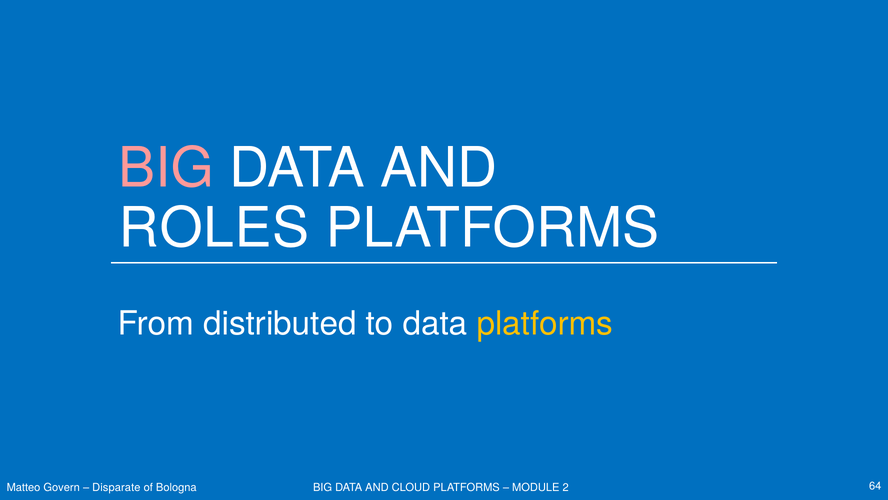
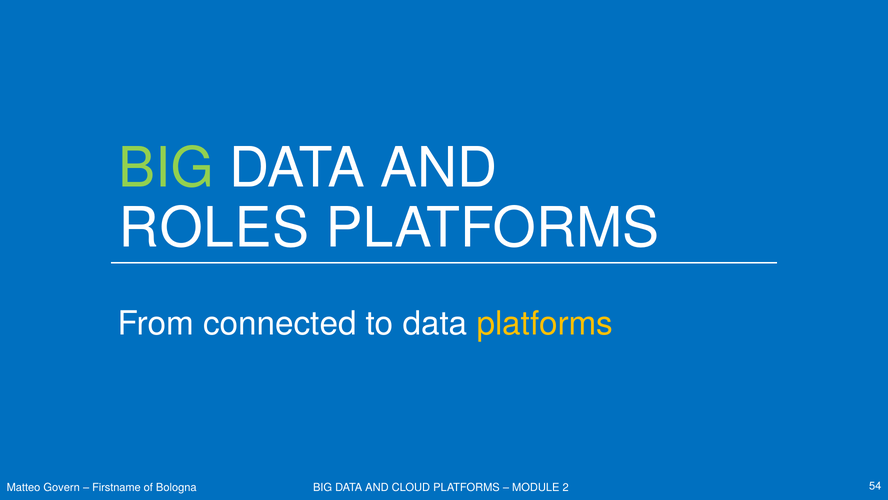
BIG at (166, 168) colour: pink -> light green
distributed: distributed -> connected
Disparate: Disparate -> Firstname
64: 64 -> 54
